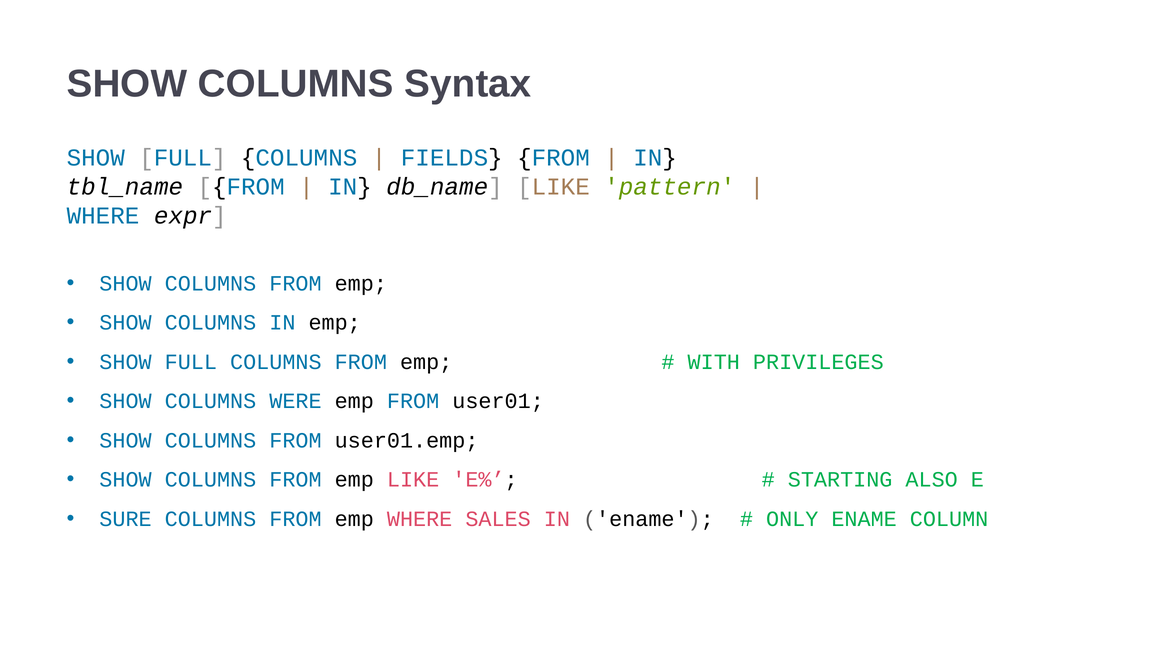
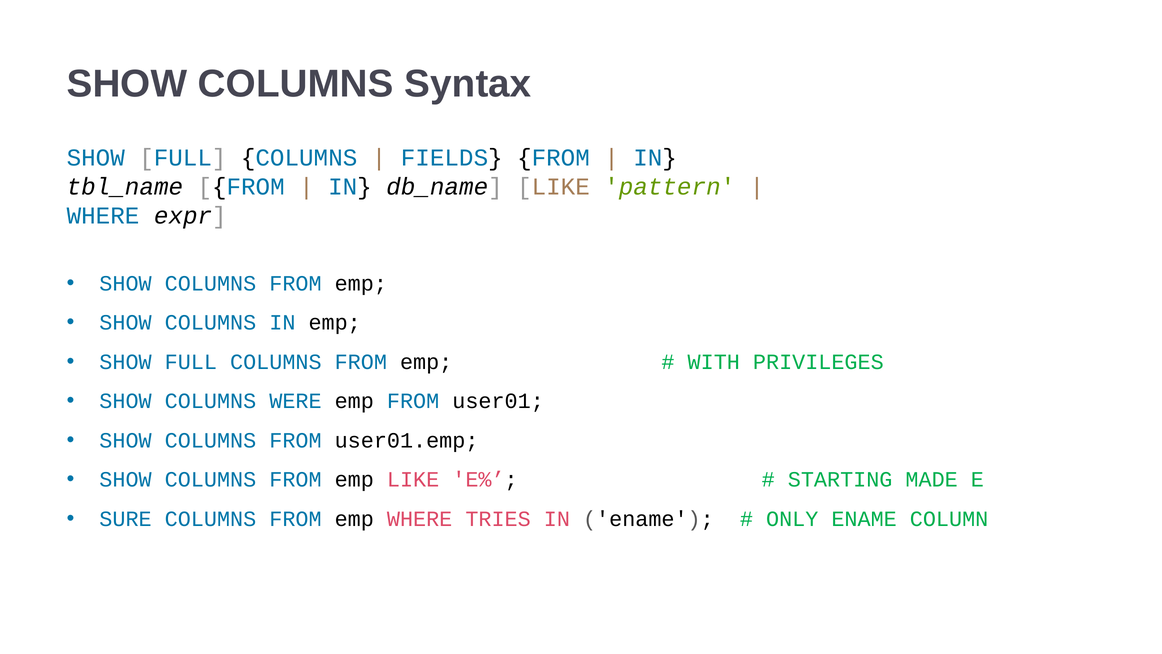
ALSO: ALSO -> MADE
SALES: SALES -> TRIES
